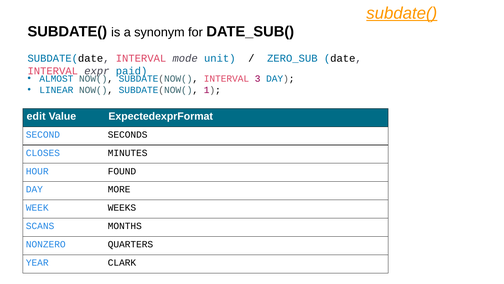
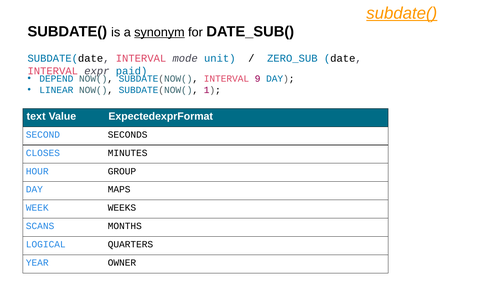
synonym underline: none -> present
ALMOST: ALMOST -> DEPEND
3: 3 -> 9
edit: edit -> text
FOUND: FOUND -> GROUP
MORE: MORE -> MAPS
NONZERO: NONZERO -> LOGICAL
CLARK: CLARK -> OWNER
